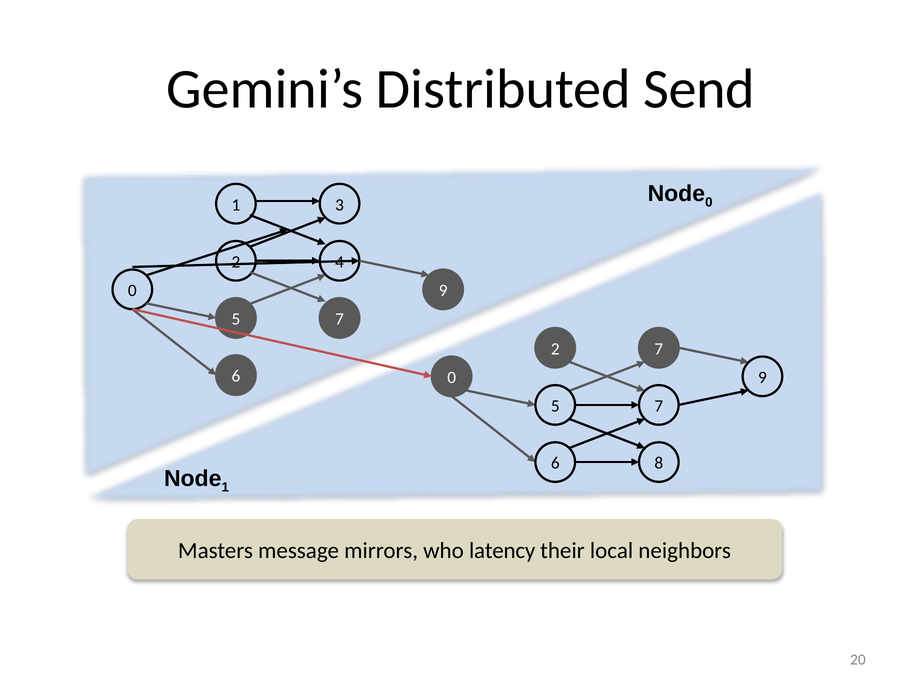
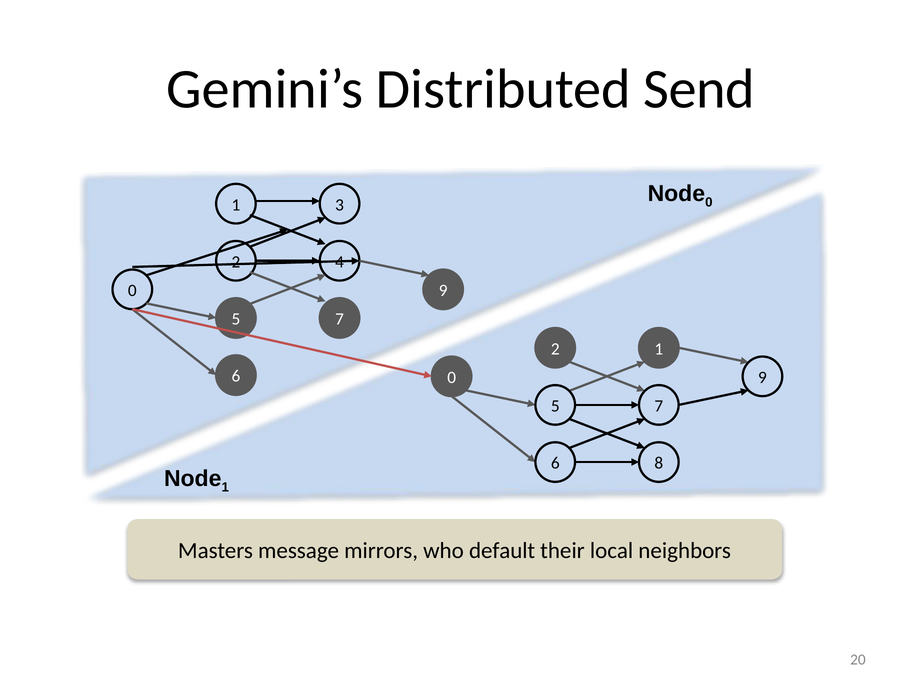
2 7: 7 -> 1
latency: latency -> default
